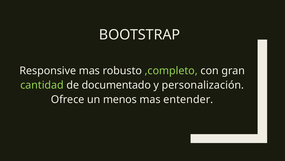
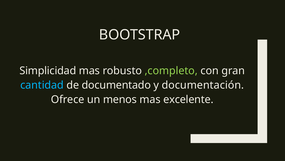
Responsive: Responsive -> Simplicidad
cantidad colour: light green -> light blue
personalización: personalización -> documentación
entender: entender -> excelente
